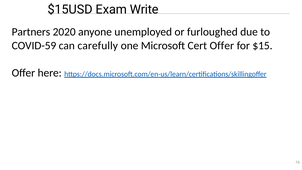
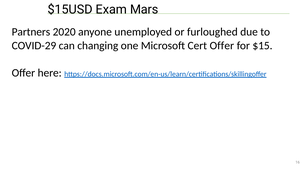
Write: Write -> Mars
COVID-59: COVID-59 -> COVID-29
carefully: carefully -> changing
